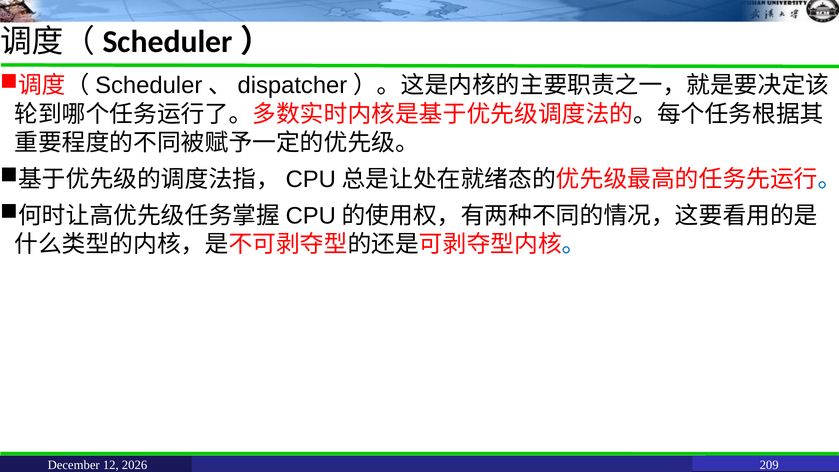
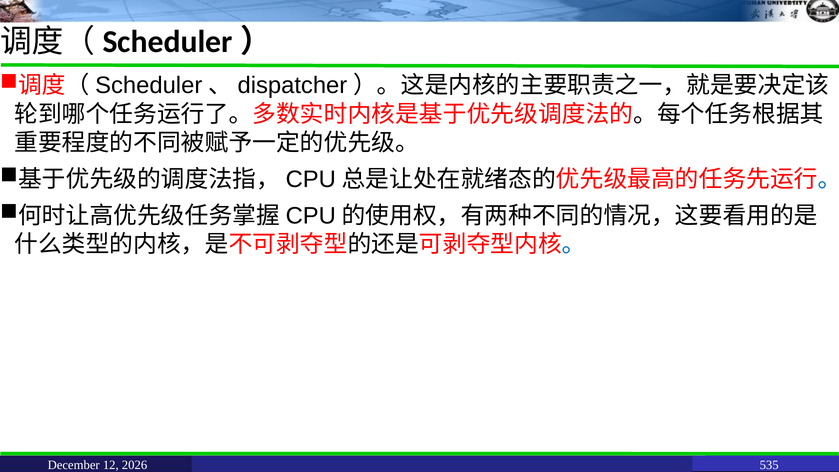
209: 209 -> 535
